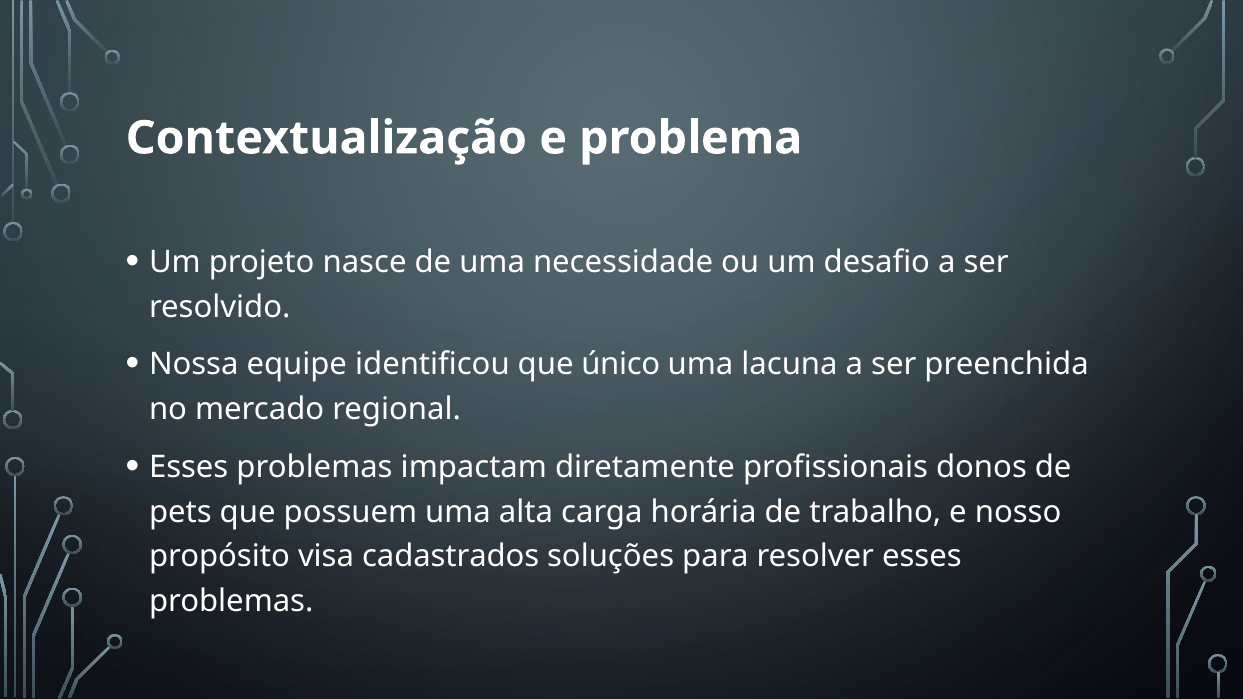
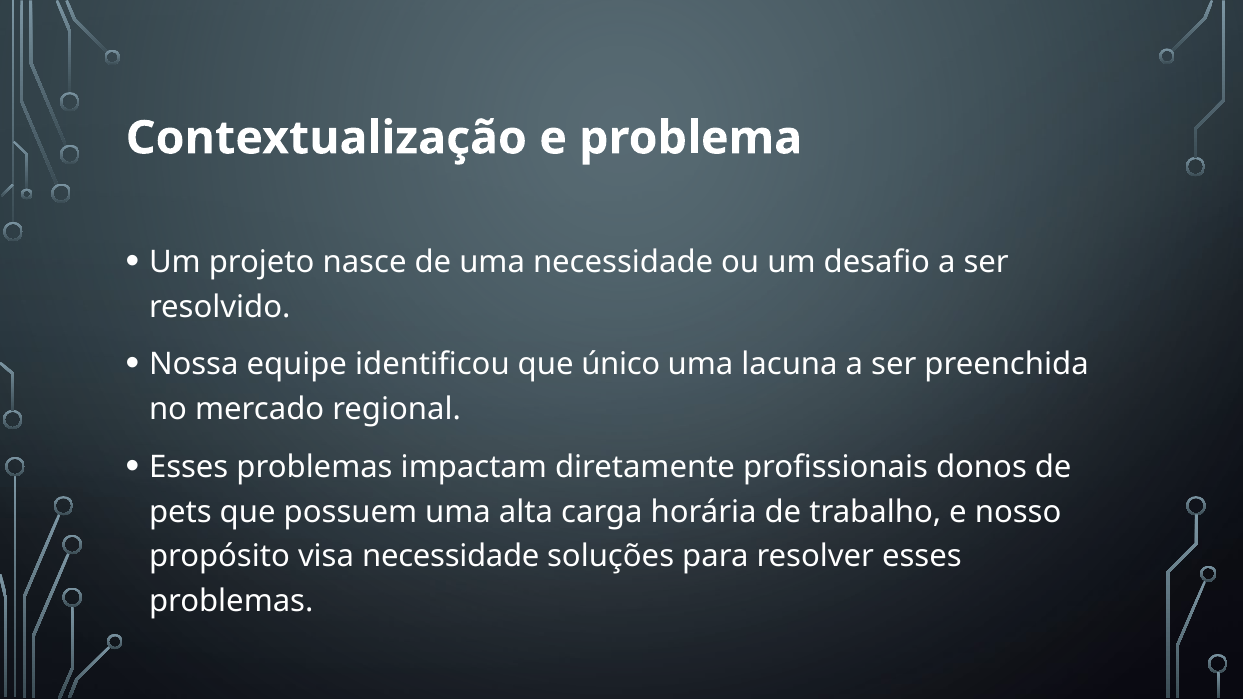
visa cadastrados: cadastrados -> necessidade
